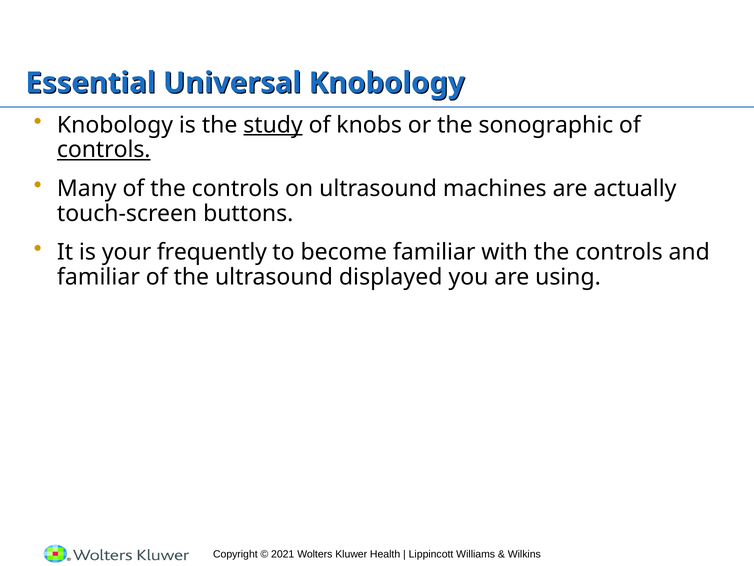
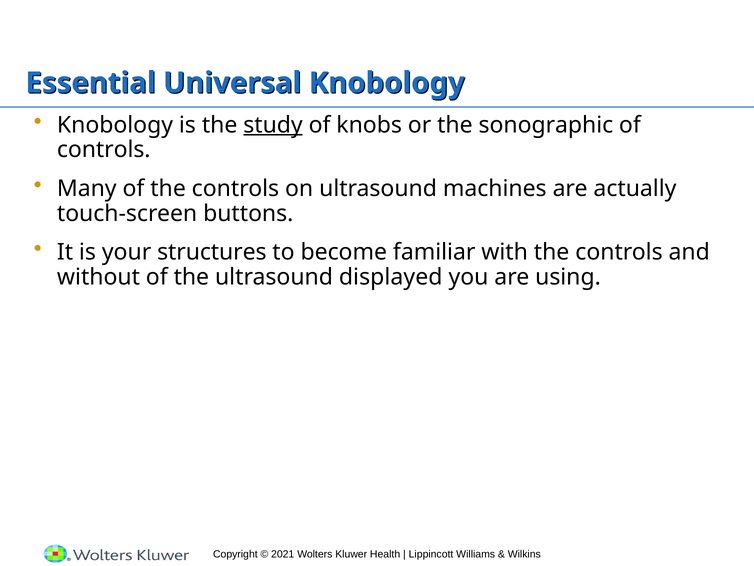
controls at (104, 150) underline: present -> none
frequently: frequently -> structures
familiar at (98, 277): familiar -> without
